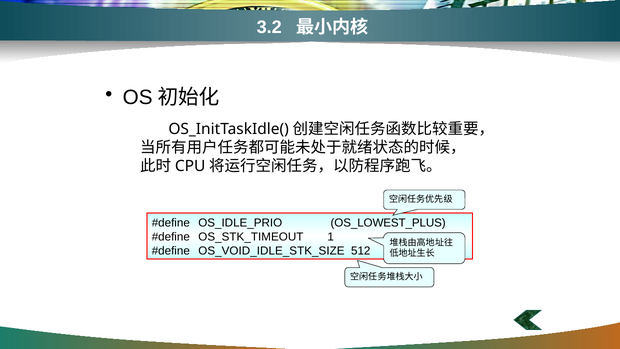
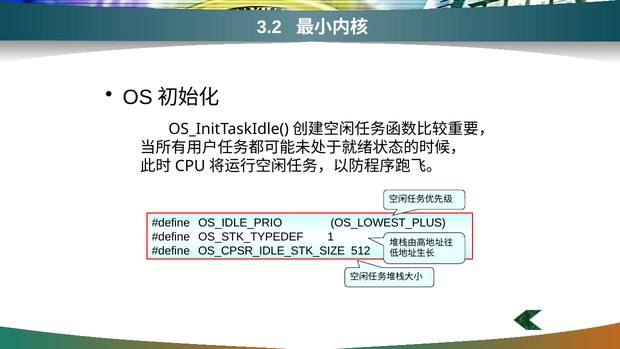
OS_STK_TIMEOUT: OS_STK_TIMEOUT -> OS_STK_TYPEDEF
OS_VOID_IDLE_STK_SIZE: OS_VOID_IDLE_STK_SIZE -> OS_CPSR_IDLE_STK_SIZE
